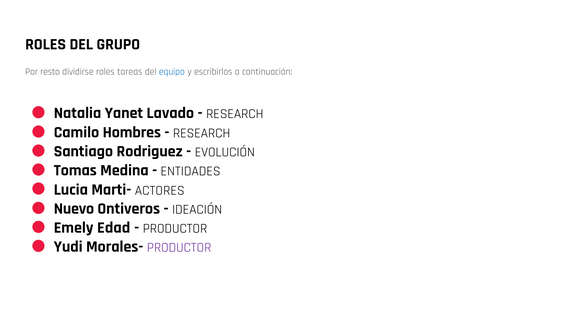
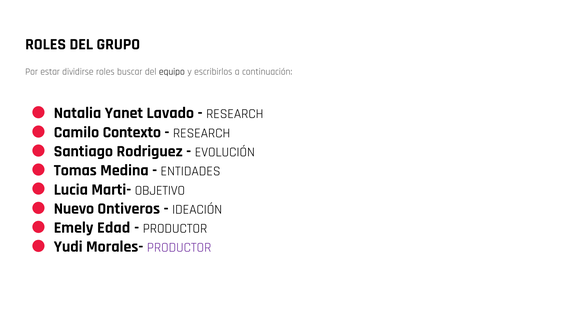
resto: resto -> estar
tareas: tareas -> buscar
equipo colour: blue -> black
Hombres: Hombres -> Contexto
ACTORES: ACTORES -> OBJETIVO
